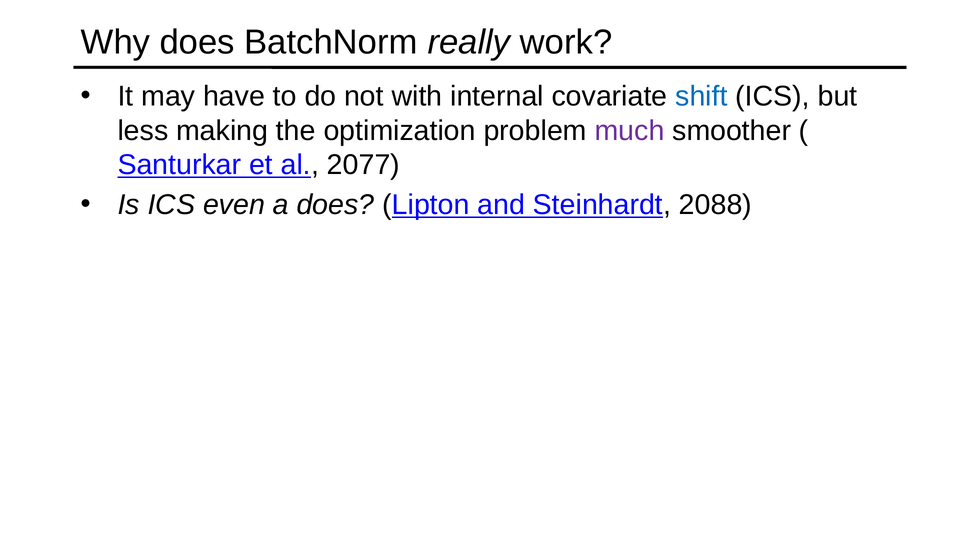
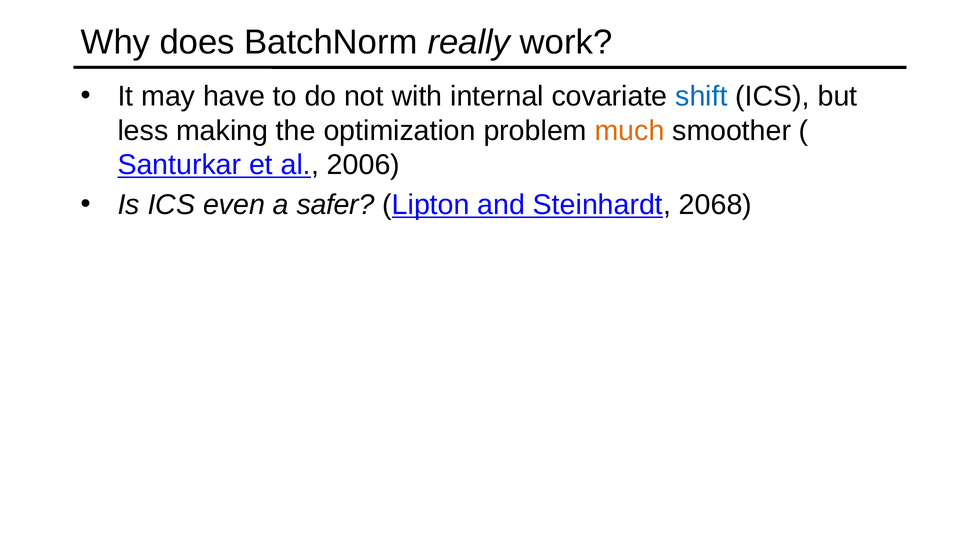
much colour: purple -> orange
2077: 2077 -> 2006
a does: does -> safer
2088: 2088 -> 2068
